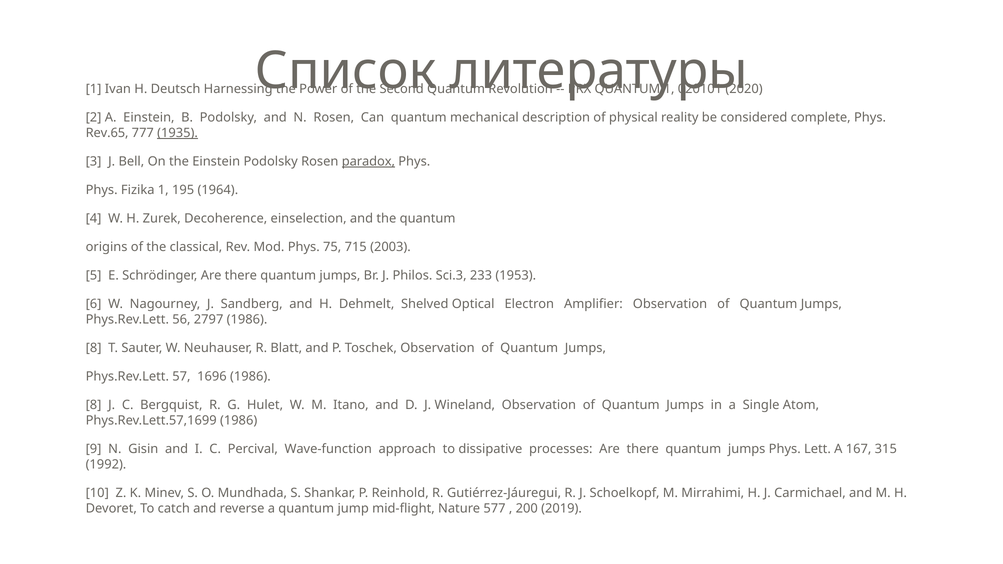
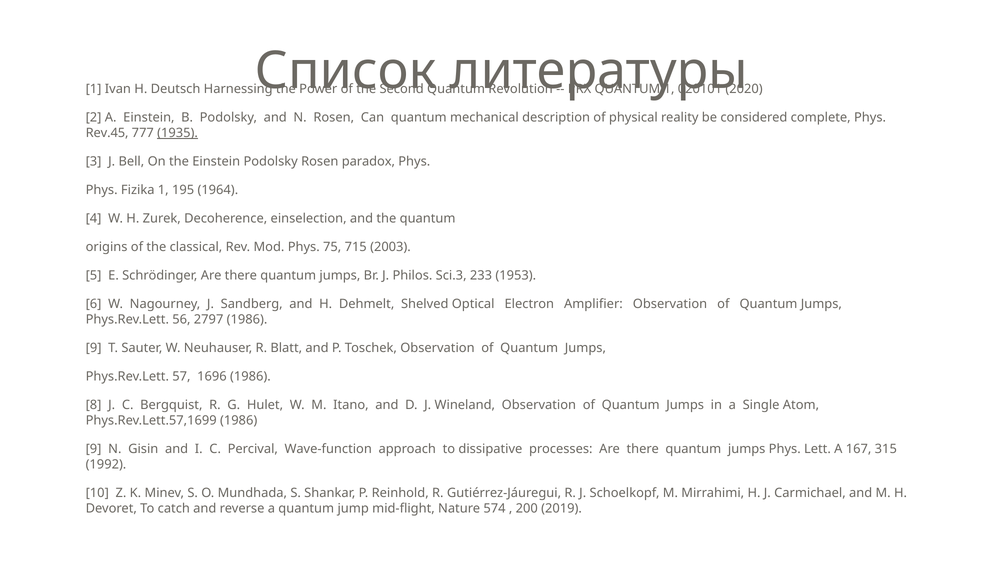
Rev.65: Rev.65 -> Rev.45
paradox underline: present -> none
8 at (94, 348): 8 -> 9
577: 577 -> 574
